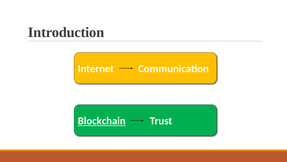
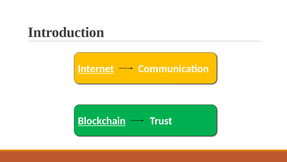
Internet underline: none -> present
